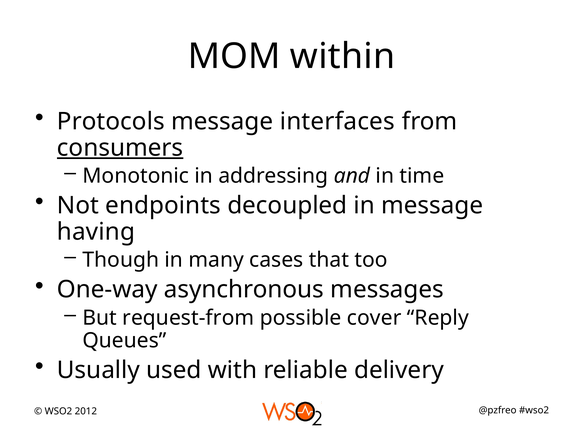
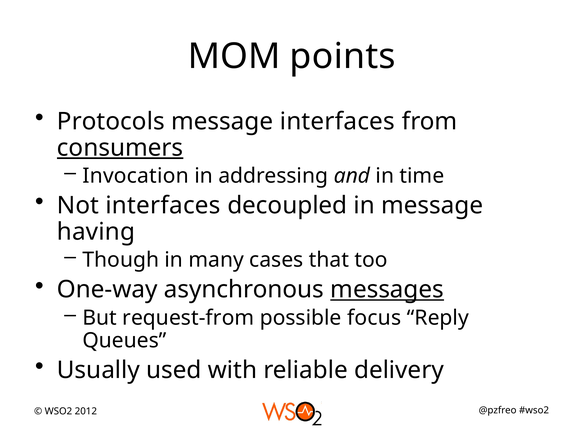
within: within -> points
Monotonic: Monotonic -> Invocation
Not endpoints: endpoints -> interfaces
messages underline: none -> present
cover: cover -> focus
